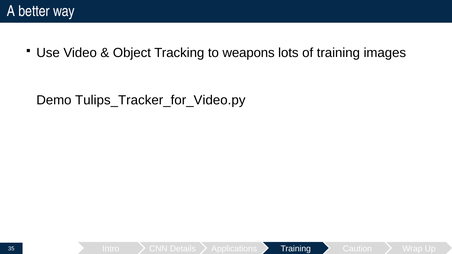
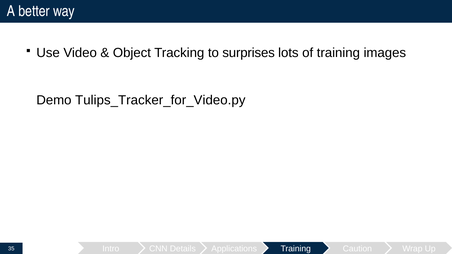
weapons: weapons -> surprises
